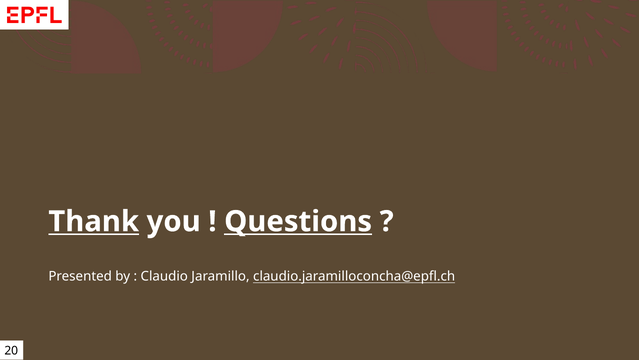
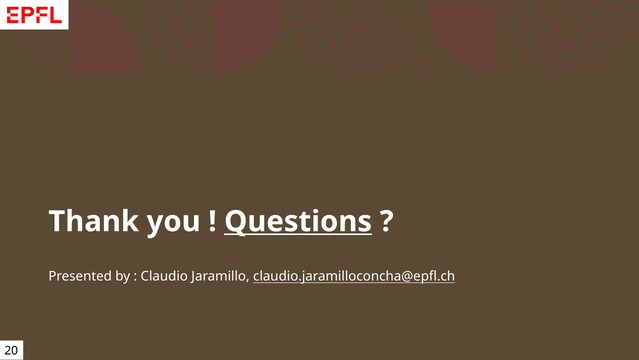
Thank underline: present -> none
